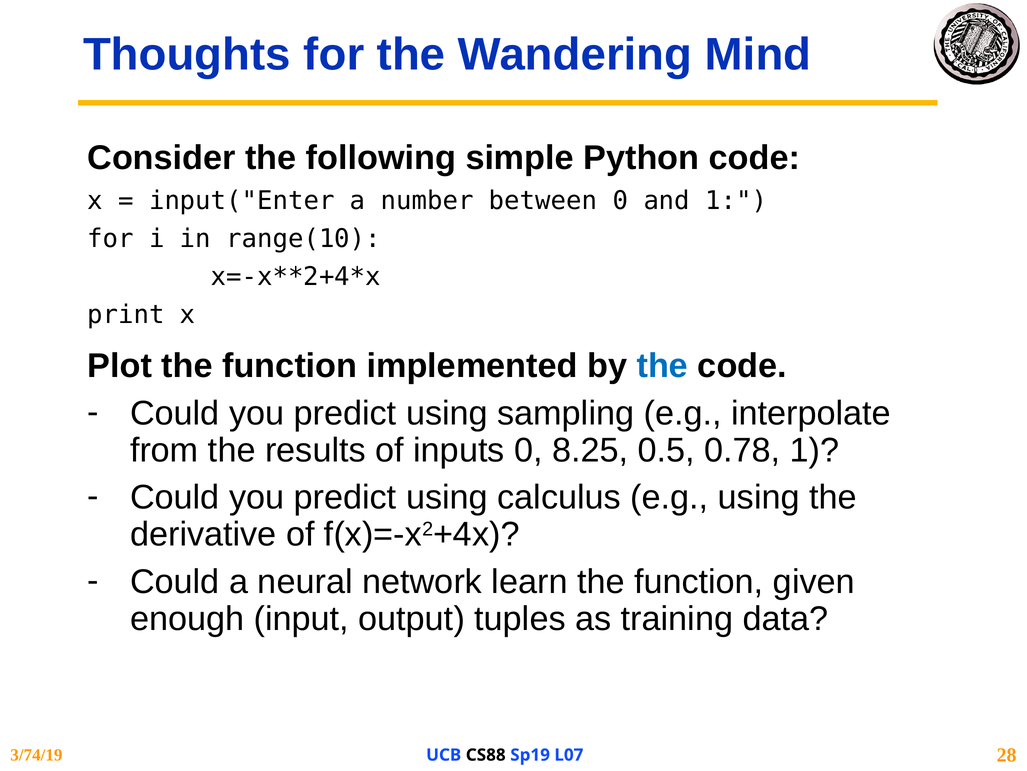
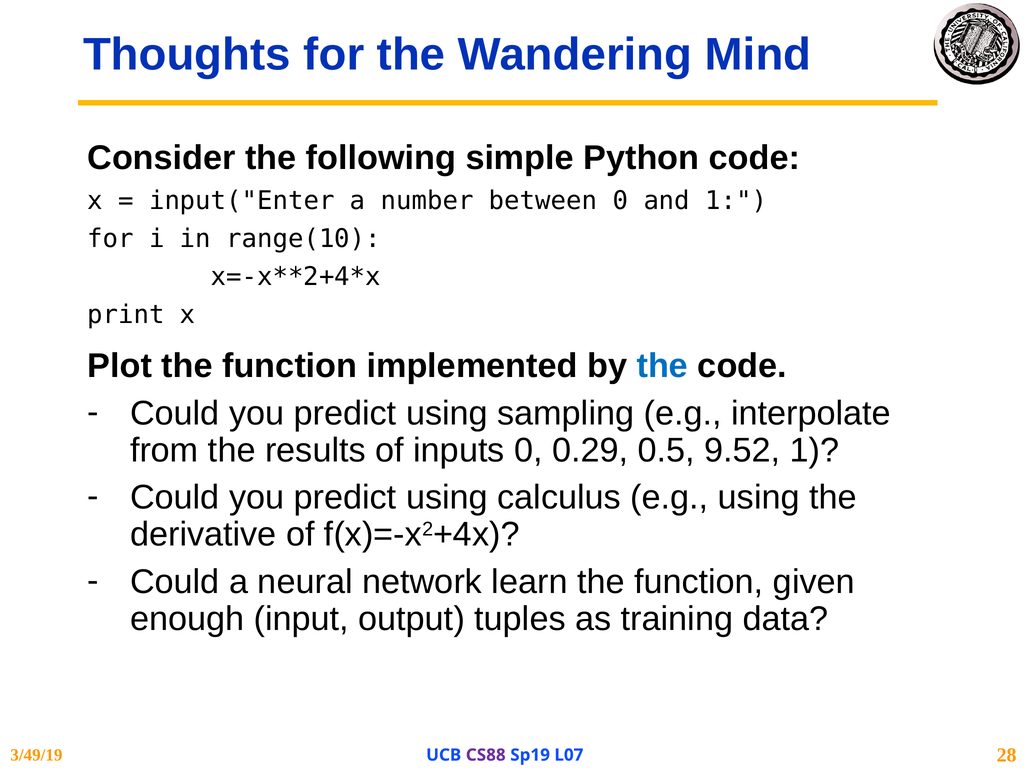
8.25: 8.25 -> 0.29
0.78: 0.78 -> 9.52
3/74/19: 3/74/19 -> 3/49/19
CS88 colour: black -> purple
